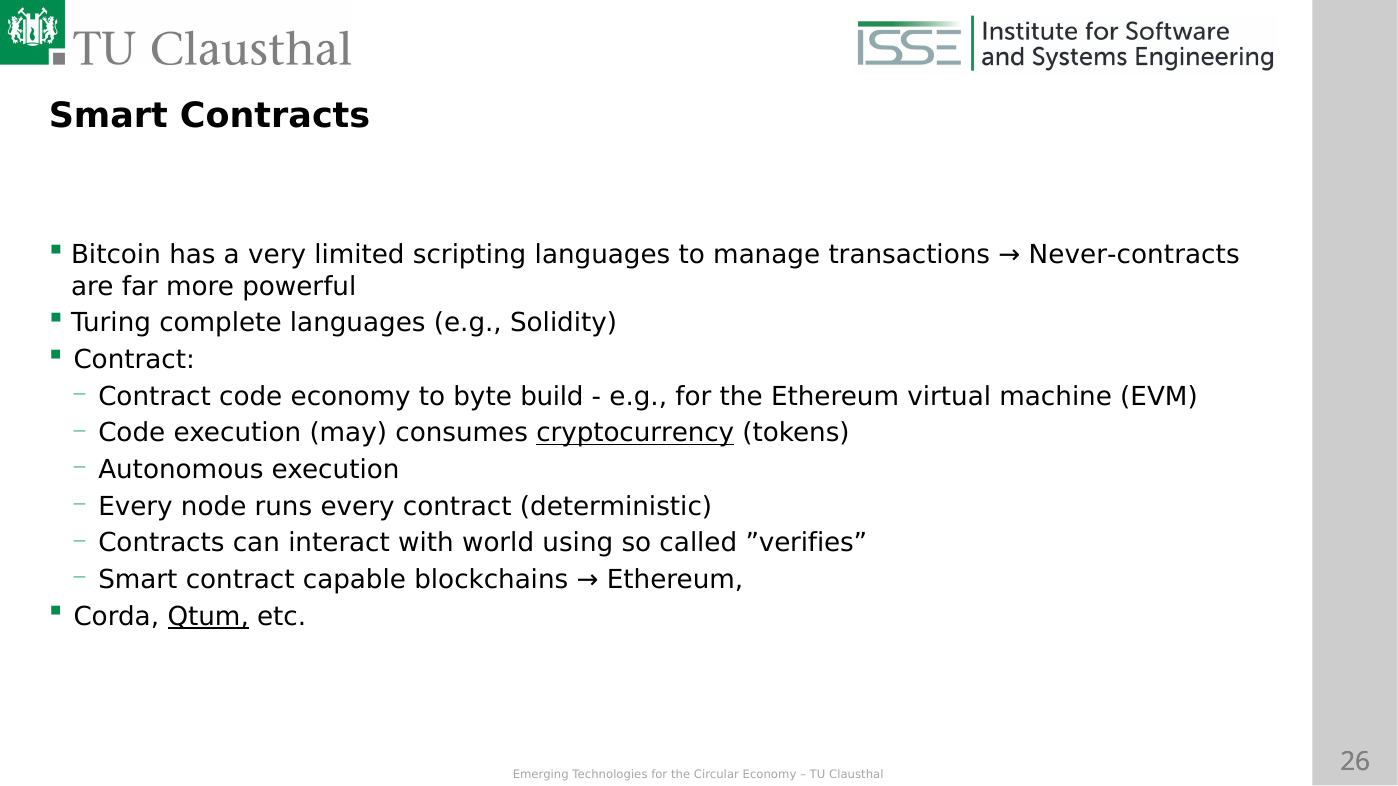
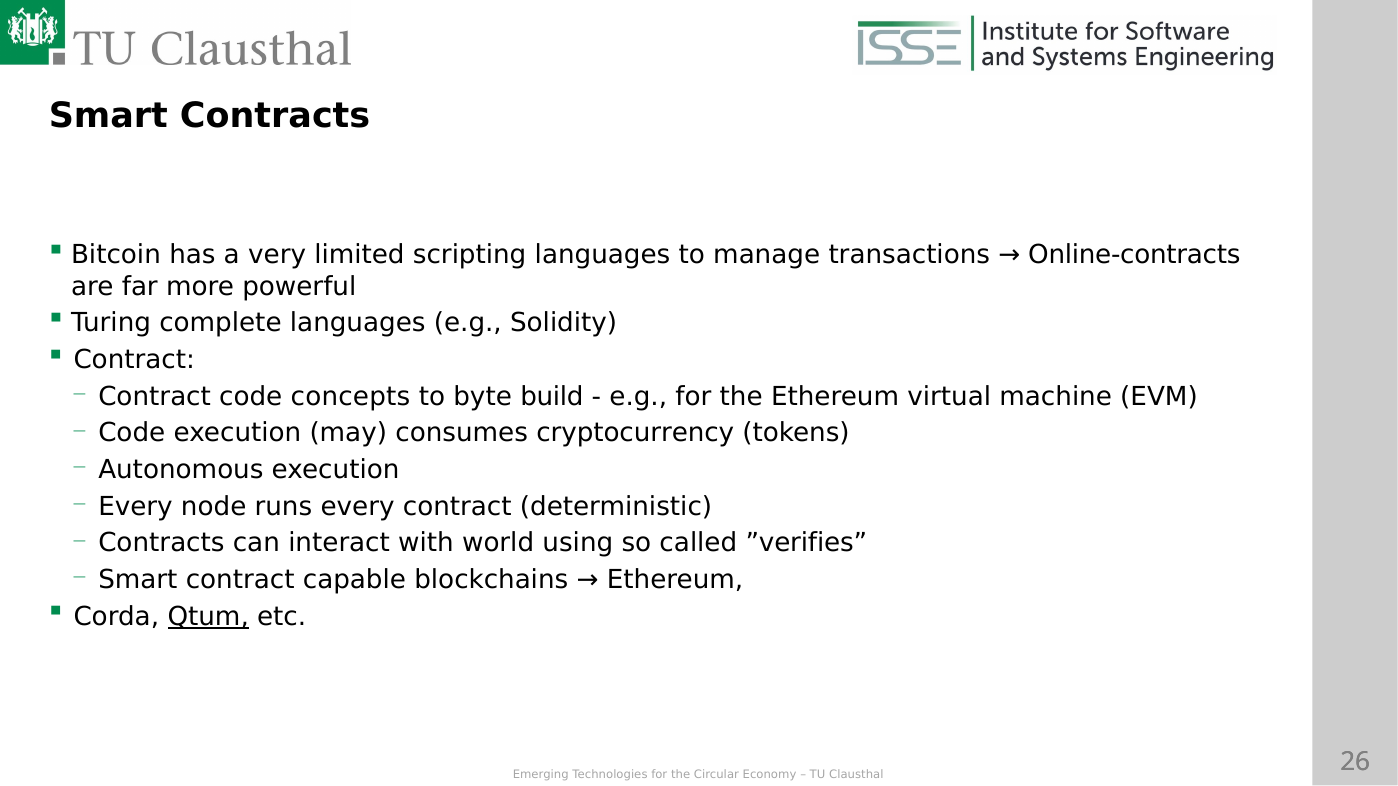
Never-contracts: Never-contracts -> Online-contracts
code economy: economy -> concepts
cryptocurrency underline: present -> none
